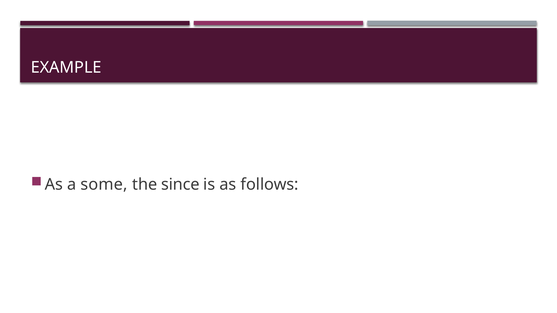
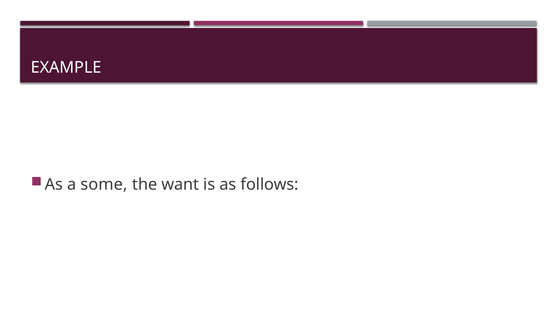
since: since -> want
